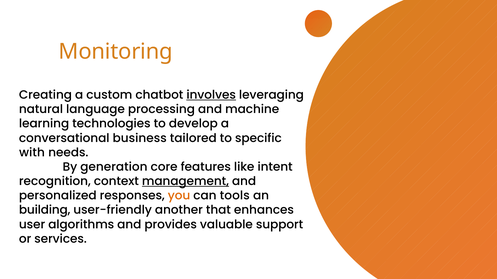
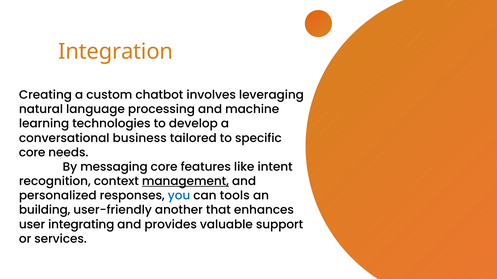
Monitoring: Monitoring -> Integration
involves underline: present -> none
with at (32, 153): with -> core
generation: generation -> messaging
you colour: orange -> blue
algorithms: algorithms -> integrating
